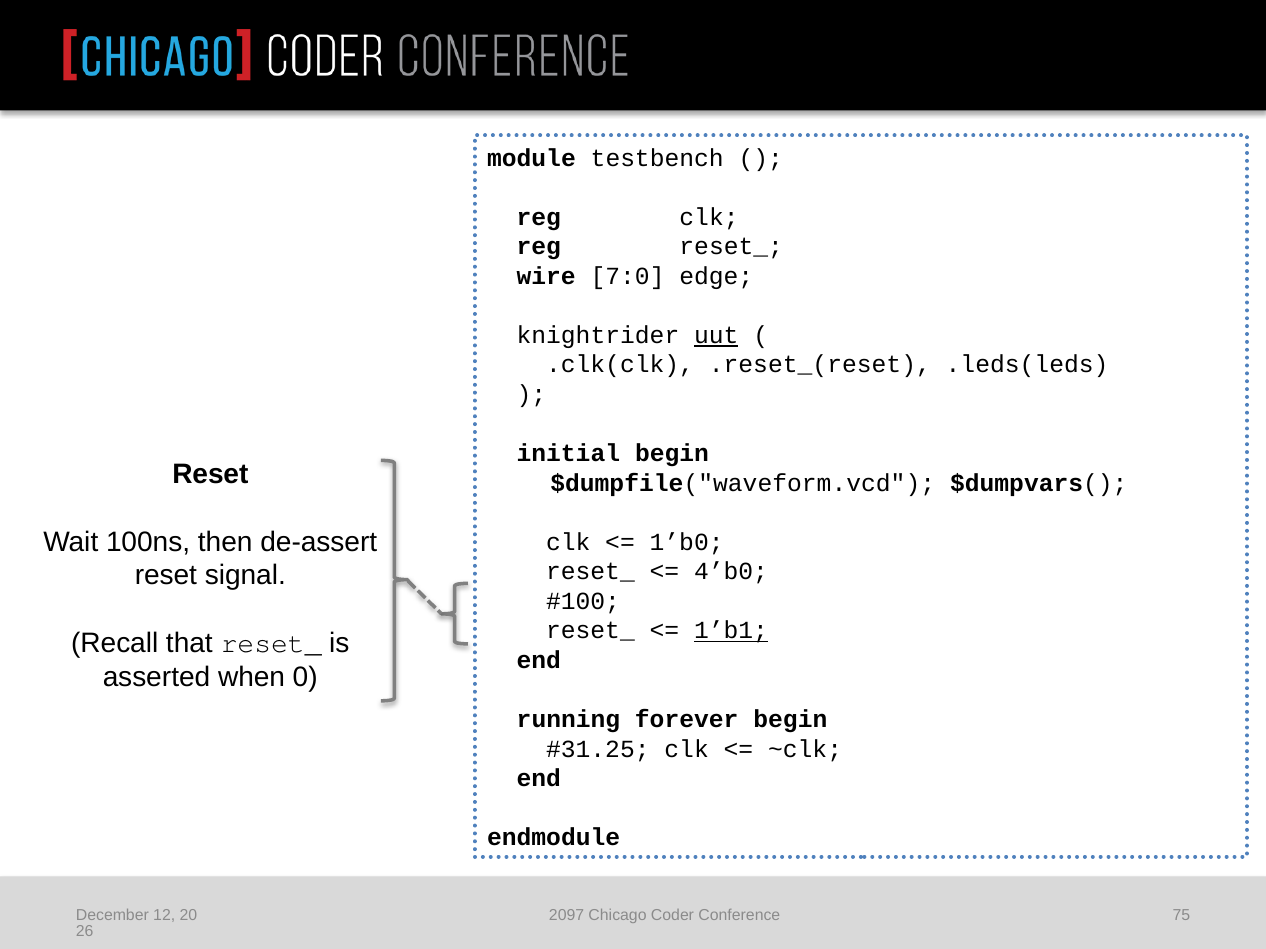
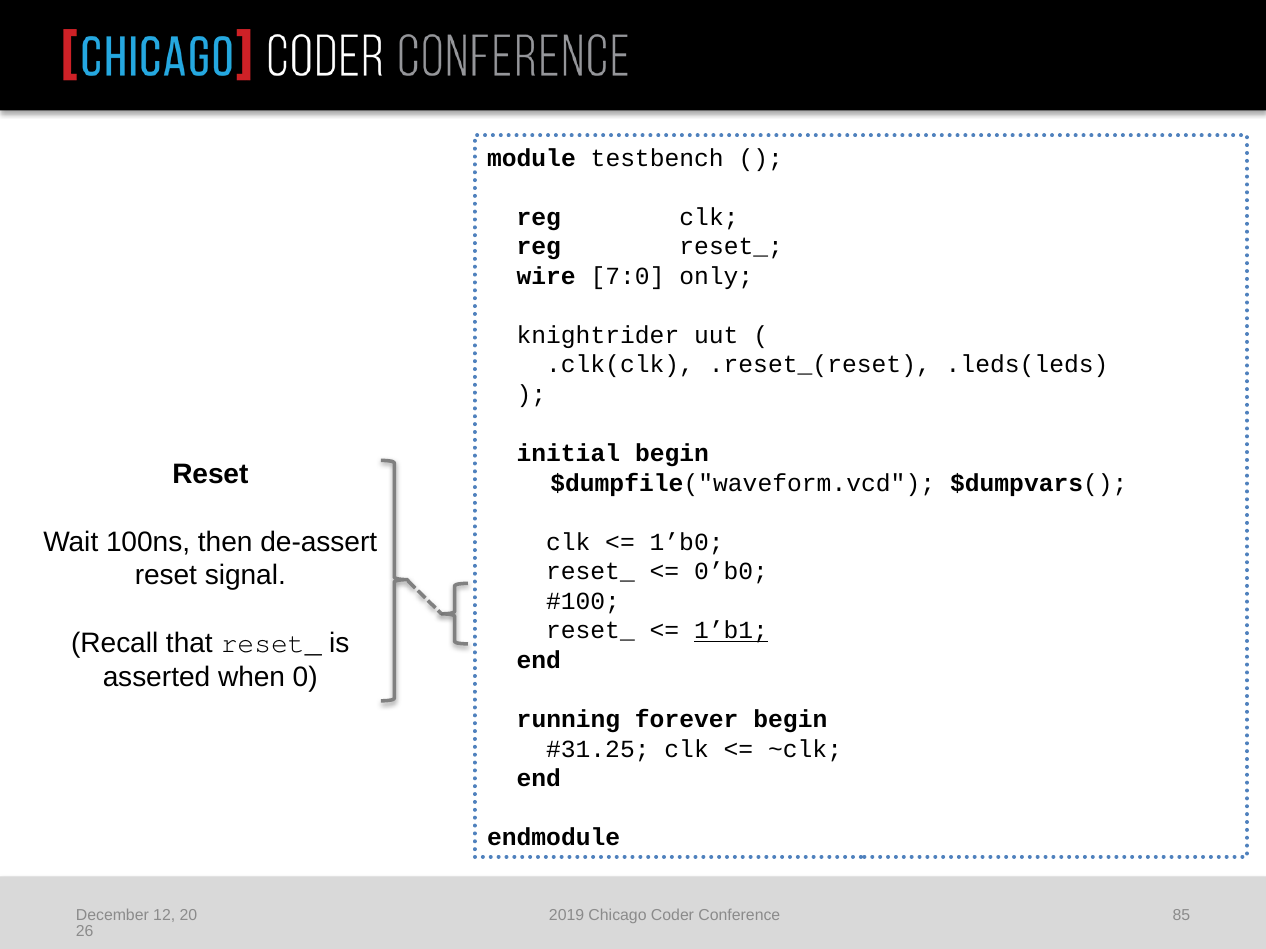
edge: edge -> only
uut underline: present -> none
4’b0: 4’b0 -> 0’b0
2097: 2097 -> 2019
75: 75 -> 85
